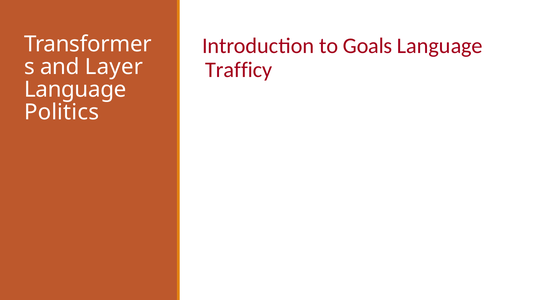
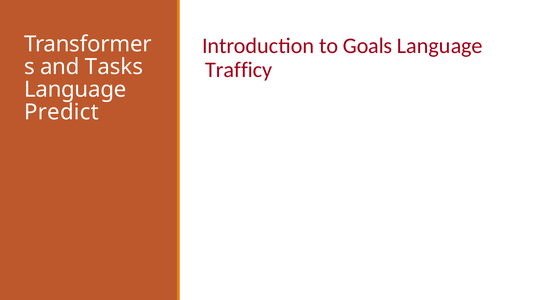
Layer: Layer -> Tasks
Politics: Politics -> Predict
